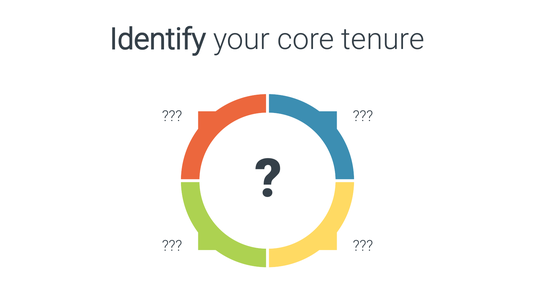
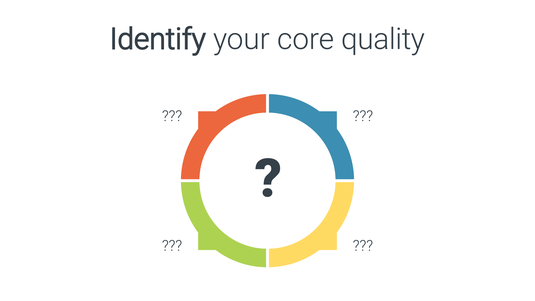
tenure: tenure -> quality
